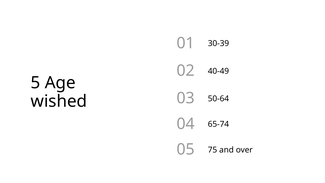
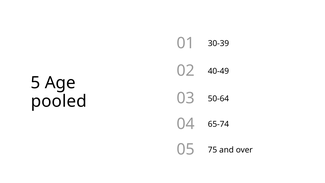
wished: wished -> pooled
